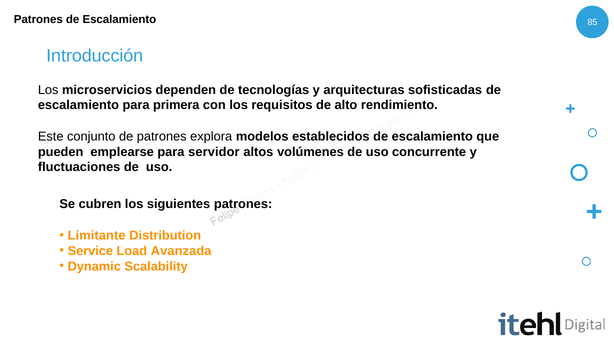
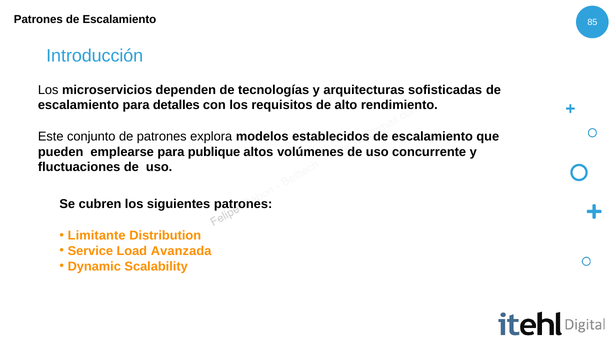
primera: primera -> detalles
servidor: servidor -> publique
